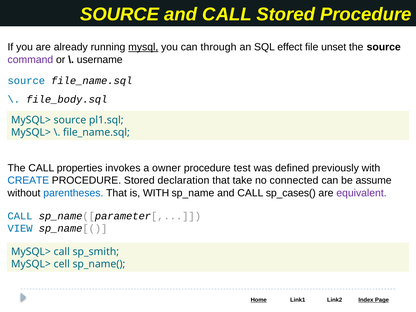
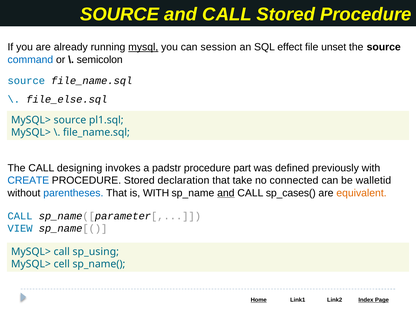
through: through -> session
command colour: purple -> blue
username: username -> semicolon
file_body.sql: file_body.sql -> file_else.sql
properties: properties -> designing
owner: owner -> padstr
test: test -> part
assume: assume -> walletid
and at (226, 193) underline: none -> present
equivalent colour: purple -> orange
sp_smith: sp_smith -> sp_using
